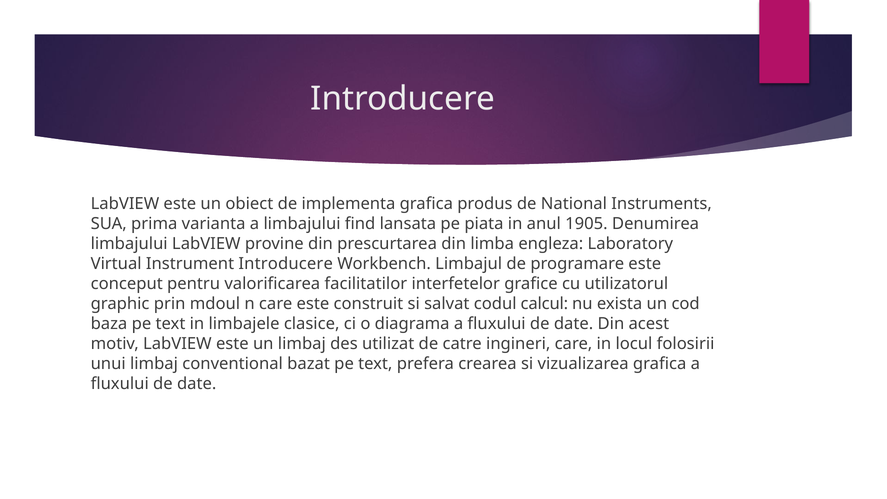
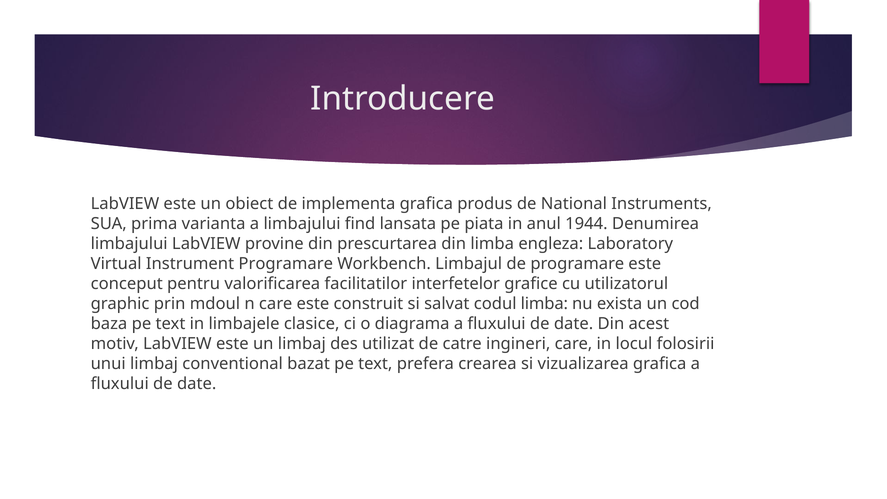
1905: 1905 -> 1944
Instrument Introducere: Introducere -> Programare
codul calcul: calcul -> limba
